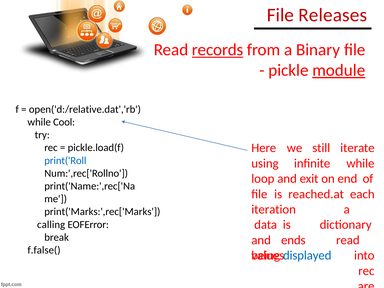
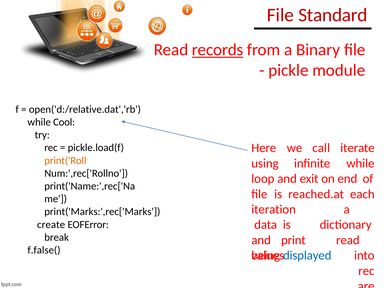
Releases: Releases -> Standard
module underline: present -> none
still: still -> call
print('Roll colour: blue -> orange
calling: calling -> create
ends: ends -> print
